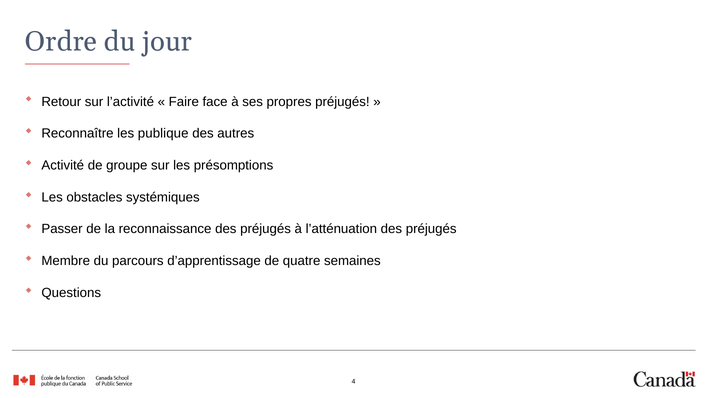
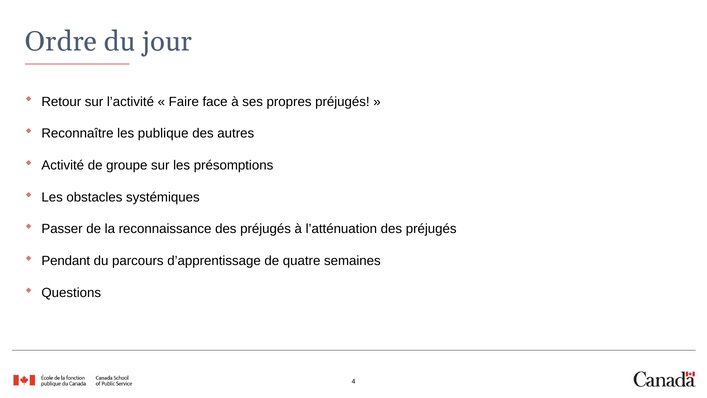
Membre: Membre -> Pendant
